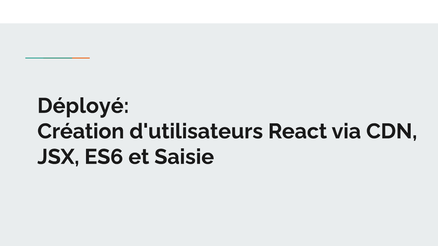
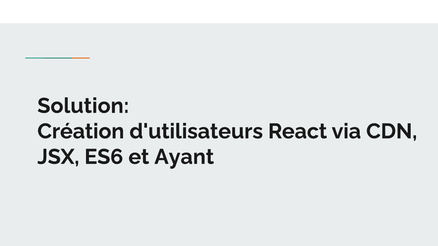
Déployé: Déployé -> Solution
Saisie: Saisie -> Ayant
